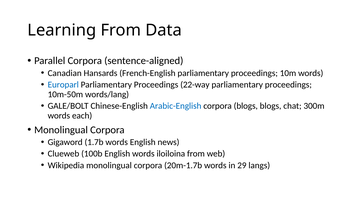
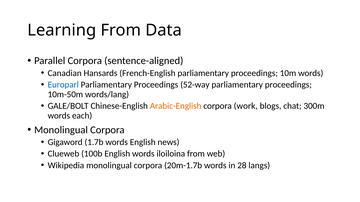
22-way: 22-way -> 52-way
Arabic-English colour: blue -> orange
corpora blogs: blogs -> work
29: 29 -> 28
